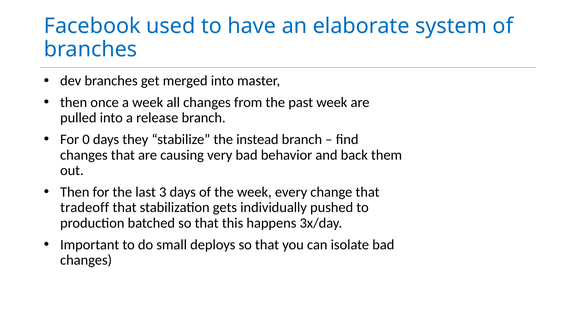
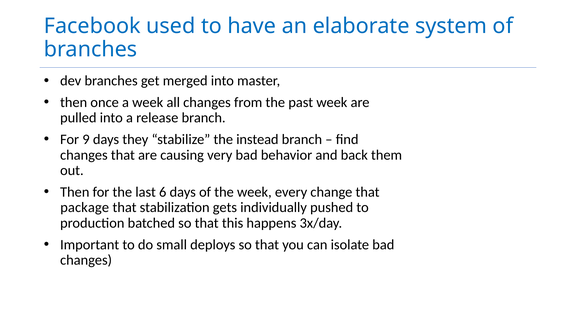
0: 0 -> 9
3: 3 -> 6
tradeoff: tradeoff -> package
